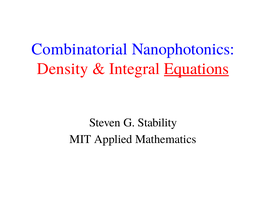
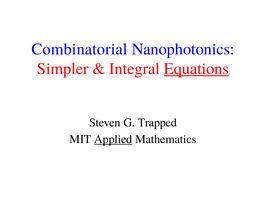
Density: Density -> Simpler
Stability: Stability -> Trapped
Applied underline: none -> present
